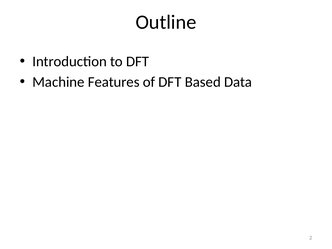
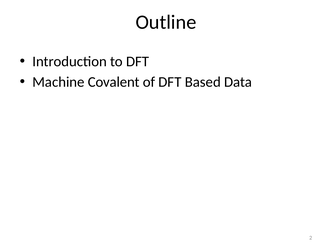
Features: Features -> Covalent
